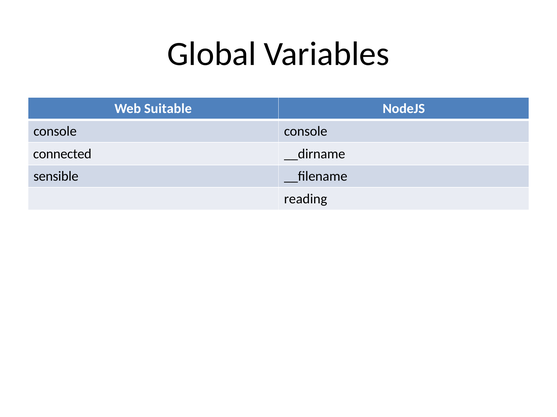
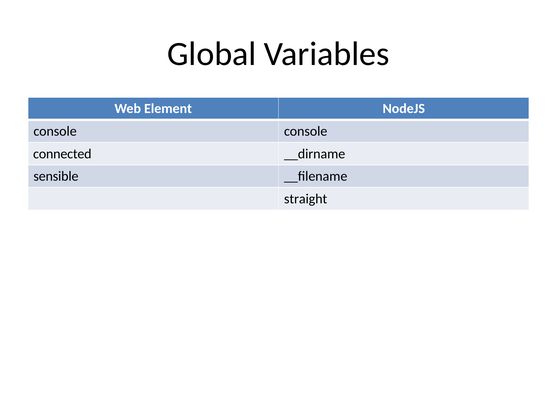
Suitable: Suitable -> Element
reading: reading -> straight
